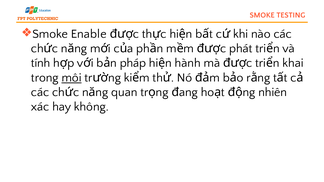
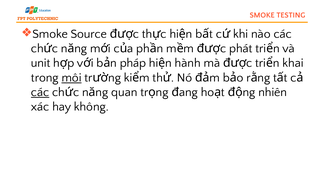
Enable: Enable -> Source
tính: tính -> unit
các at (40, 92) underline: none -> present
